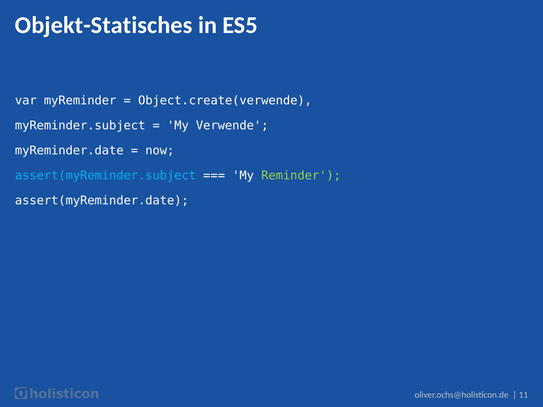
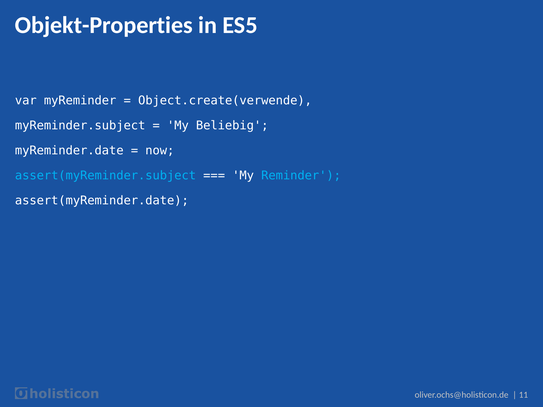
Objekt-Statisches: Objekt-Statisches -> Objekt-Properties
Verwende: Verwende -> Beliebig
Reminder colour: light green -> light blue
